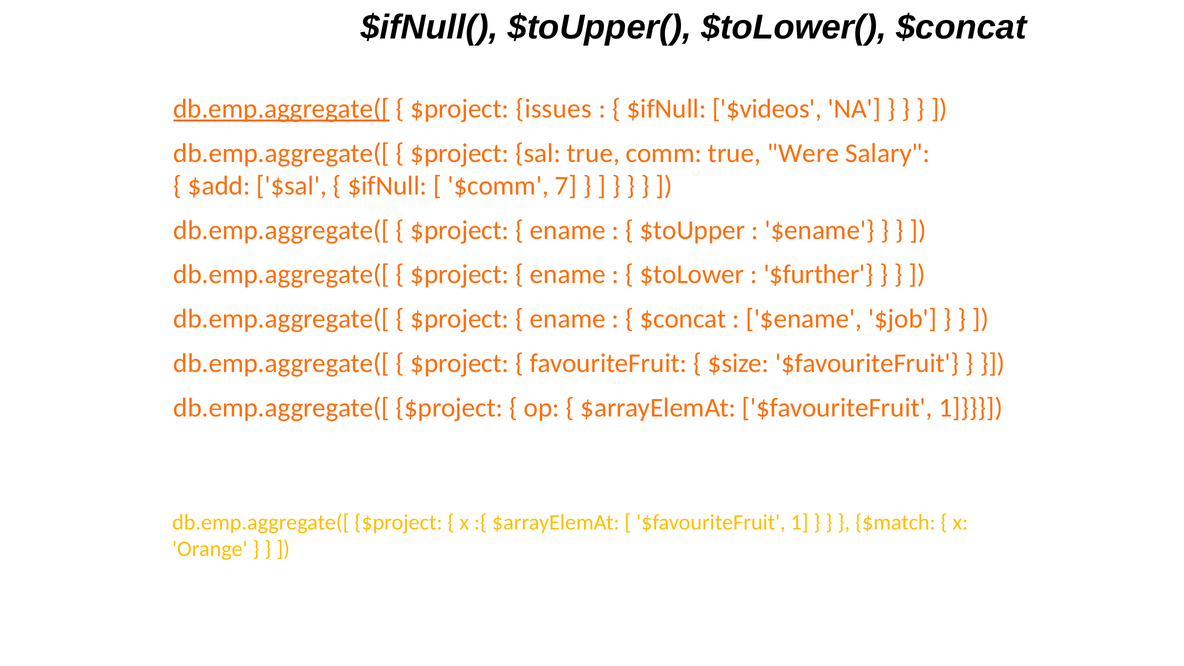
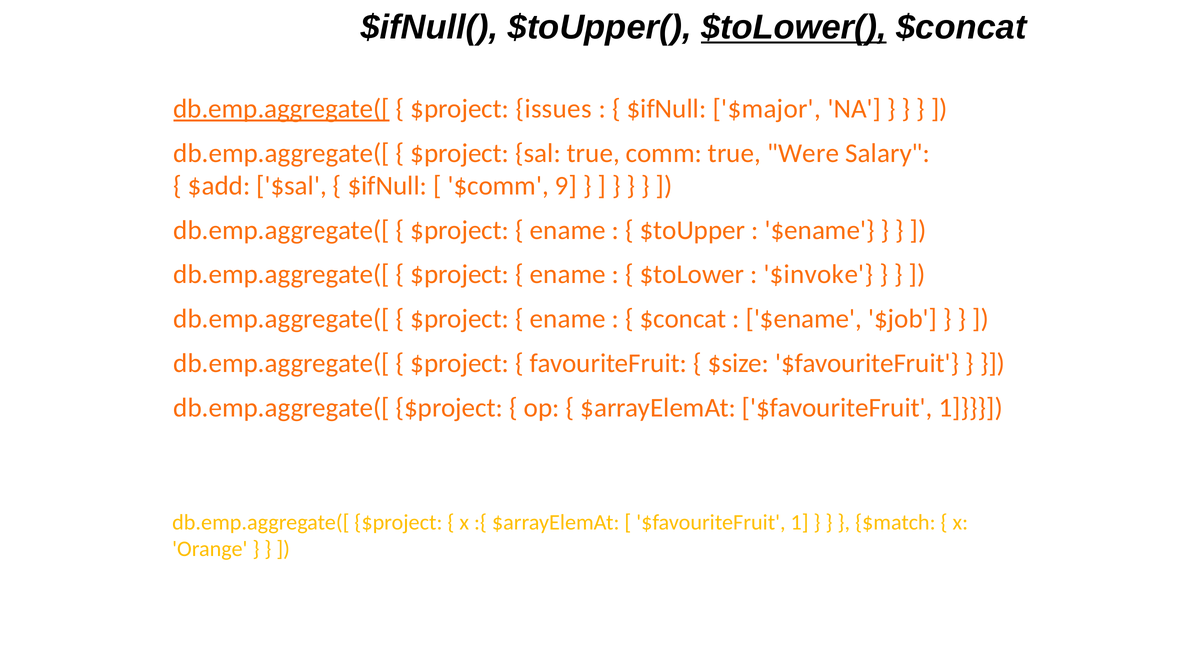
$toLower( underline: none -> present
$videos: $videos -> $major
7: 7 -> 9
$further: $further -> $invoke
